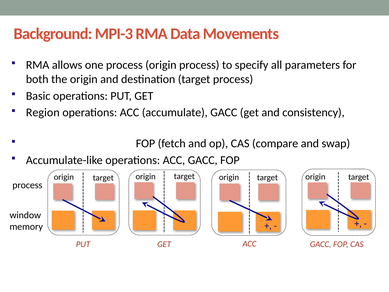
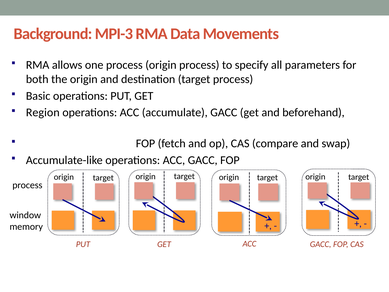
consistency: consistency -> beforehand
